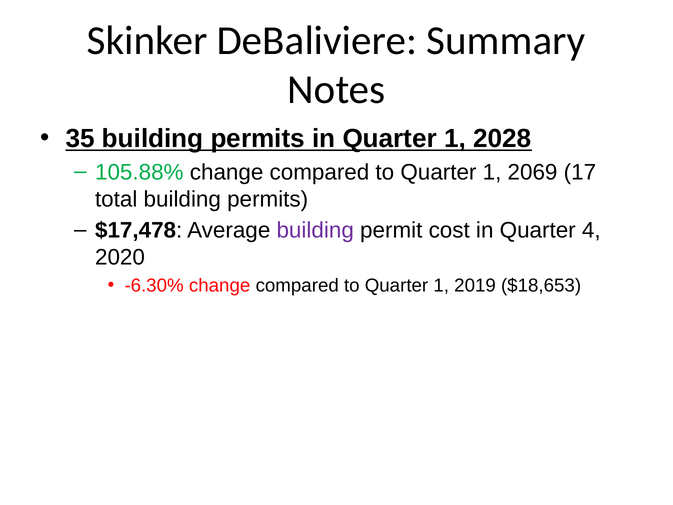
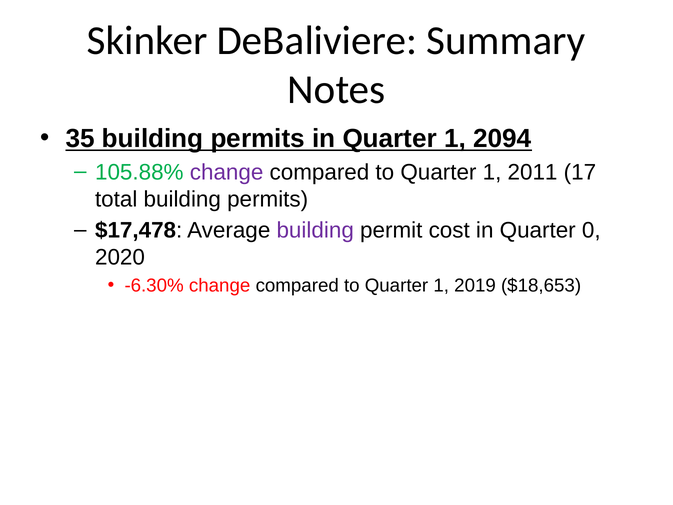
2028: 2028 -> 2094
change at (227, 172) colour: black -> purple
2069: 2069 -> 2011
4: 4 -> 0
